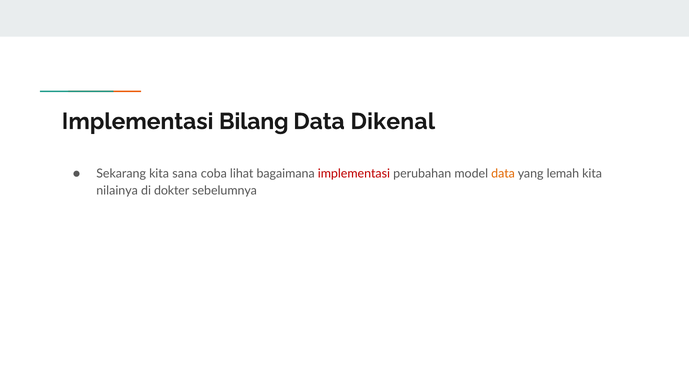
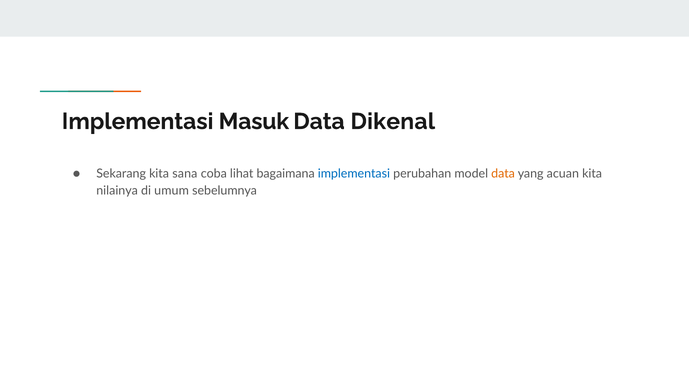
Bilang: Bilang -> Masuk
implementasi at (354, 174) colour: red -> blue
lemah: lemah -> acuan
dokter: dokter -> umum
